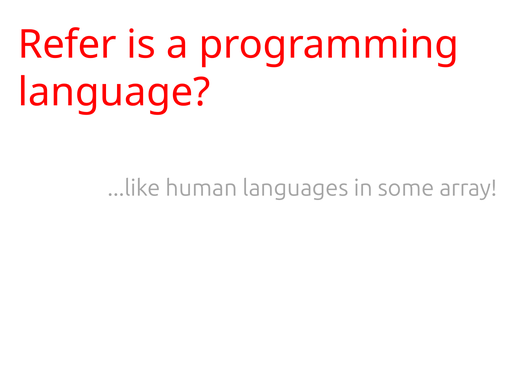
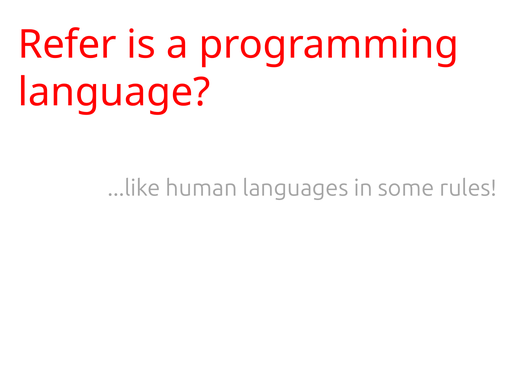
array: array -> rules
